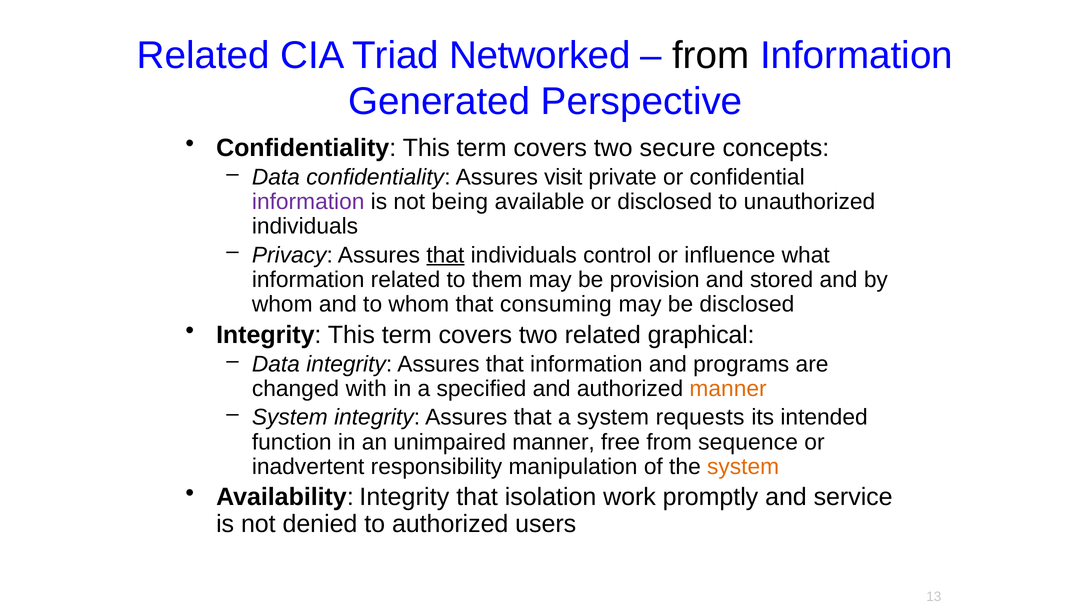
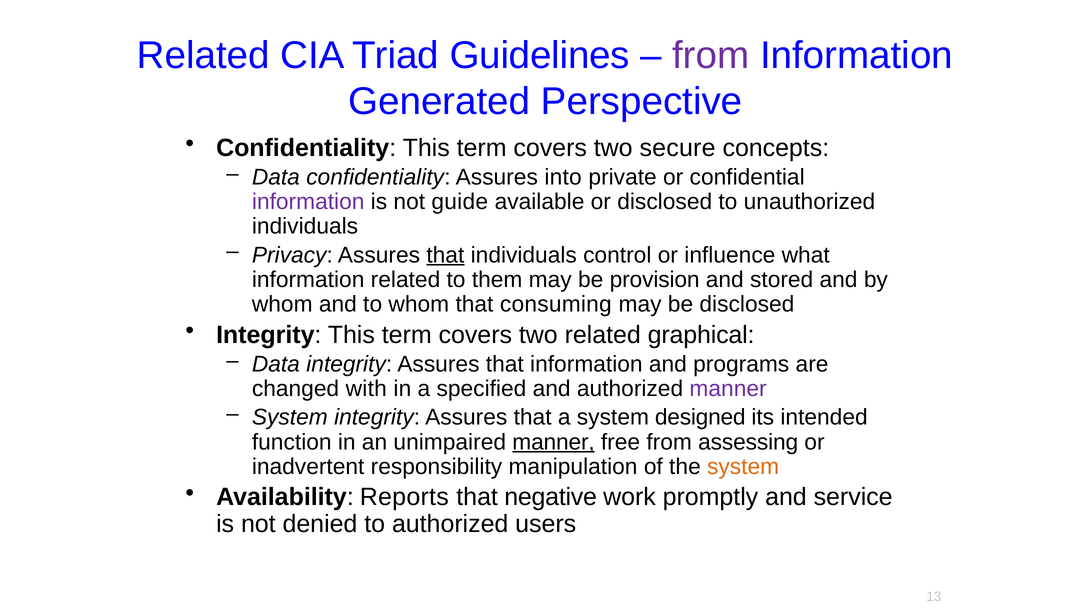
Networked: Networked -> Guidelines
from at (711, 55) colour: black -> purple
visit: visit -> into
being: being -> guide
manner at (728, 389) colour: orange -> purple
requests: requests -> designed
manner at (554, 442) underline: none -> present
sequence: sequence -> assessing
Availability Integrity: Integrity -> Reports
isolation: isolation -> negative
